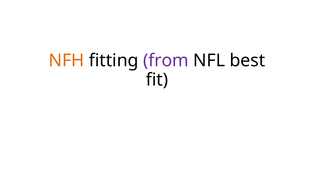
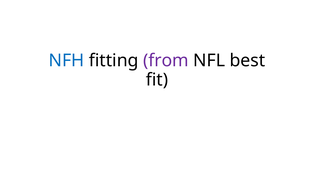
NFH colour: orange -> blue
